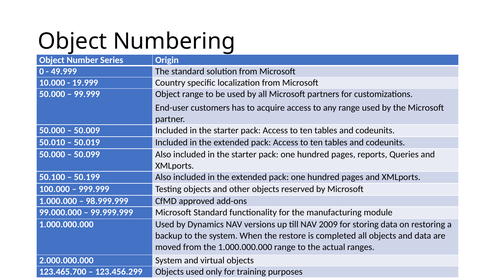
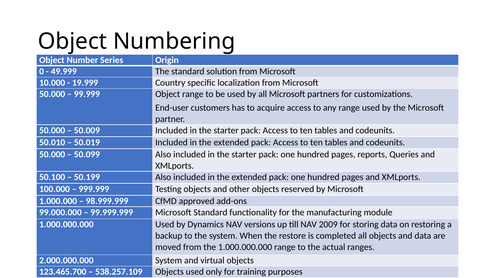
123.456.299: 123.456.299 -> 538.257.109
